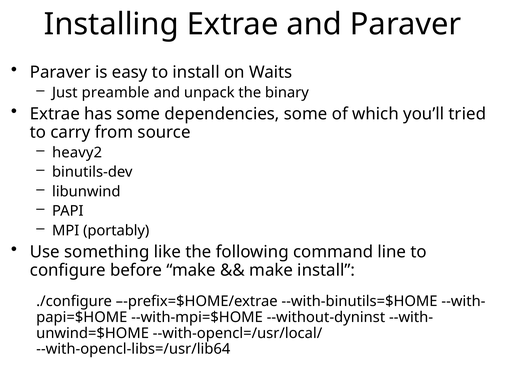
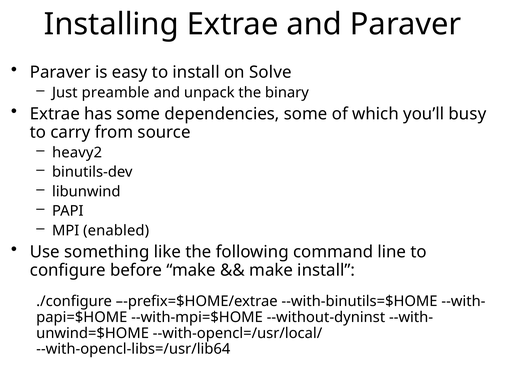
Waits: Waits -> Solve
tried: tried -> busy
portably: portably -> enabled
